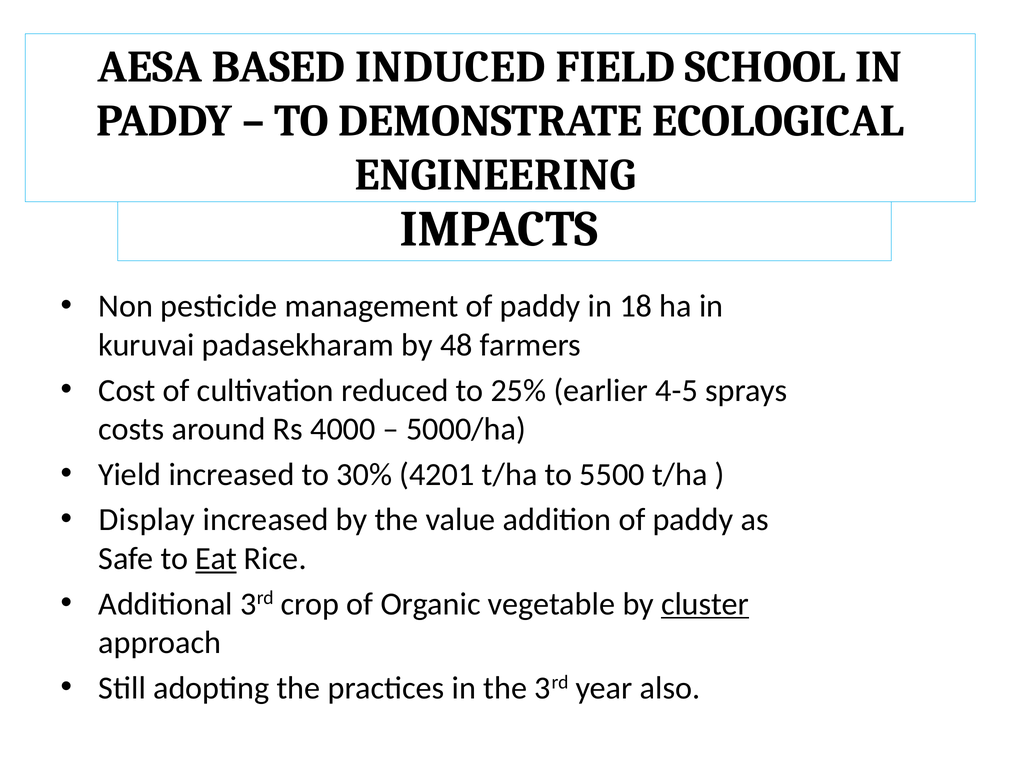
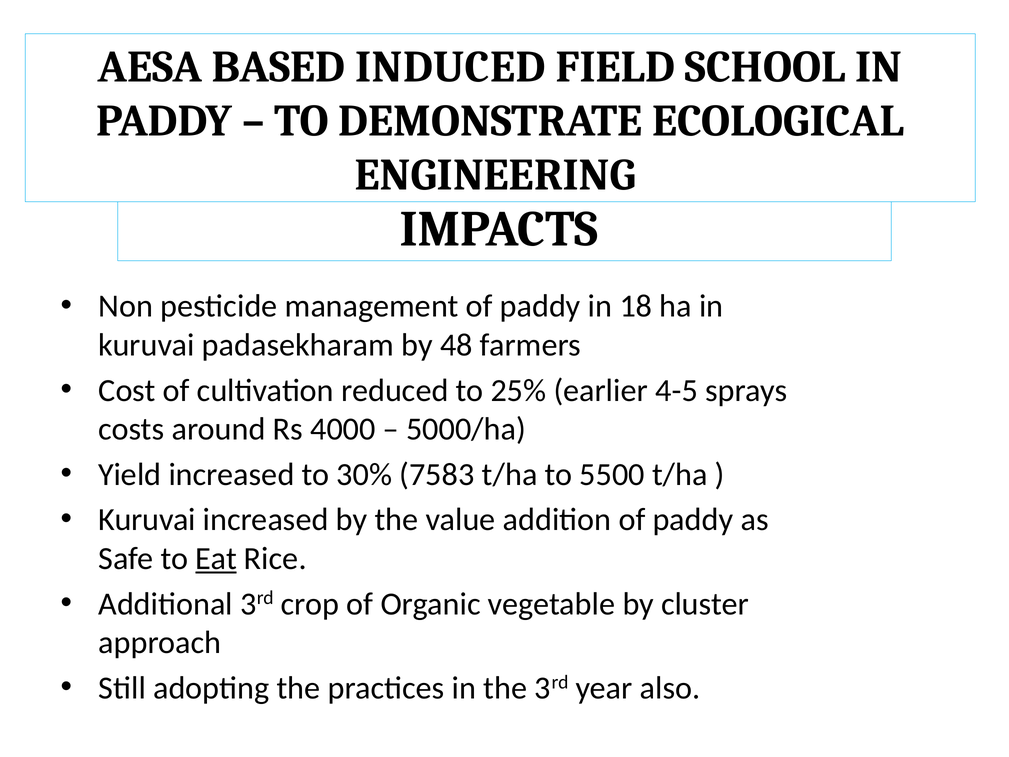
4201: 4201 -> 7583
Display at (147, 520): Display -> Kuruvai
cluster underline: present -> none
